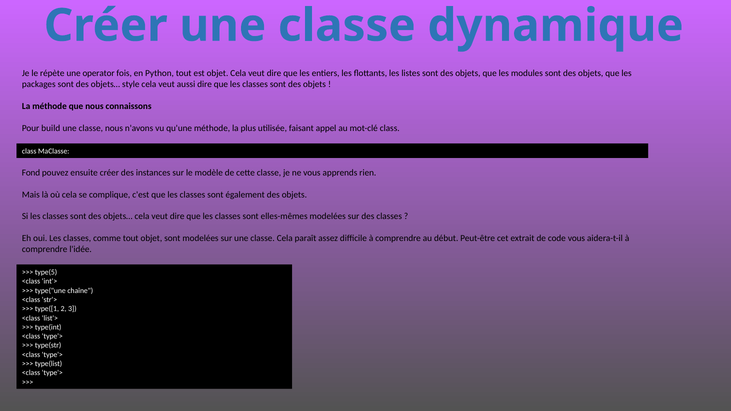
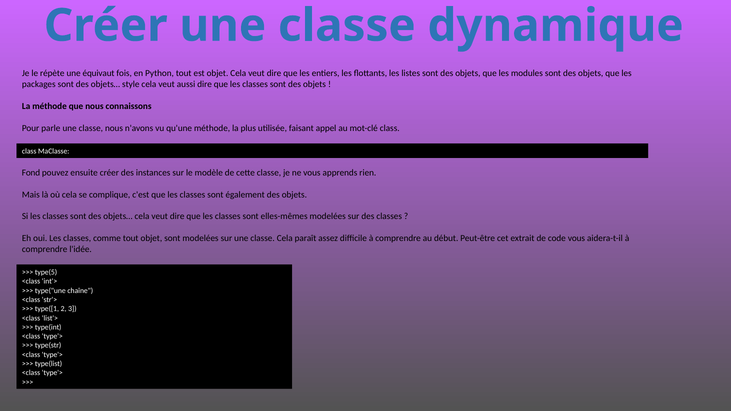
operator: operator -> équivaut
build: build -> parle
